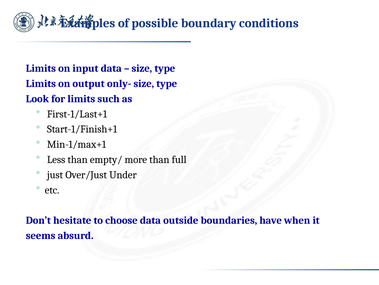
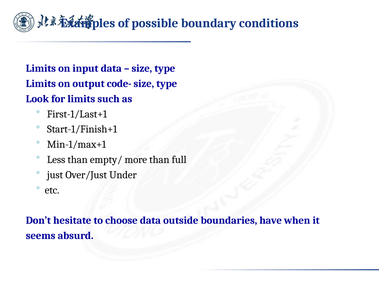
only-: only- -> code-
